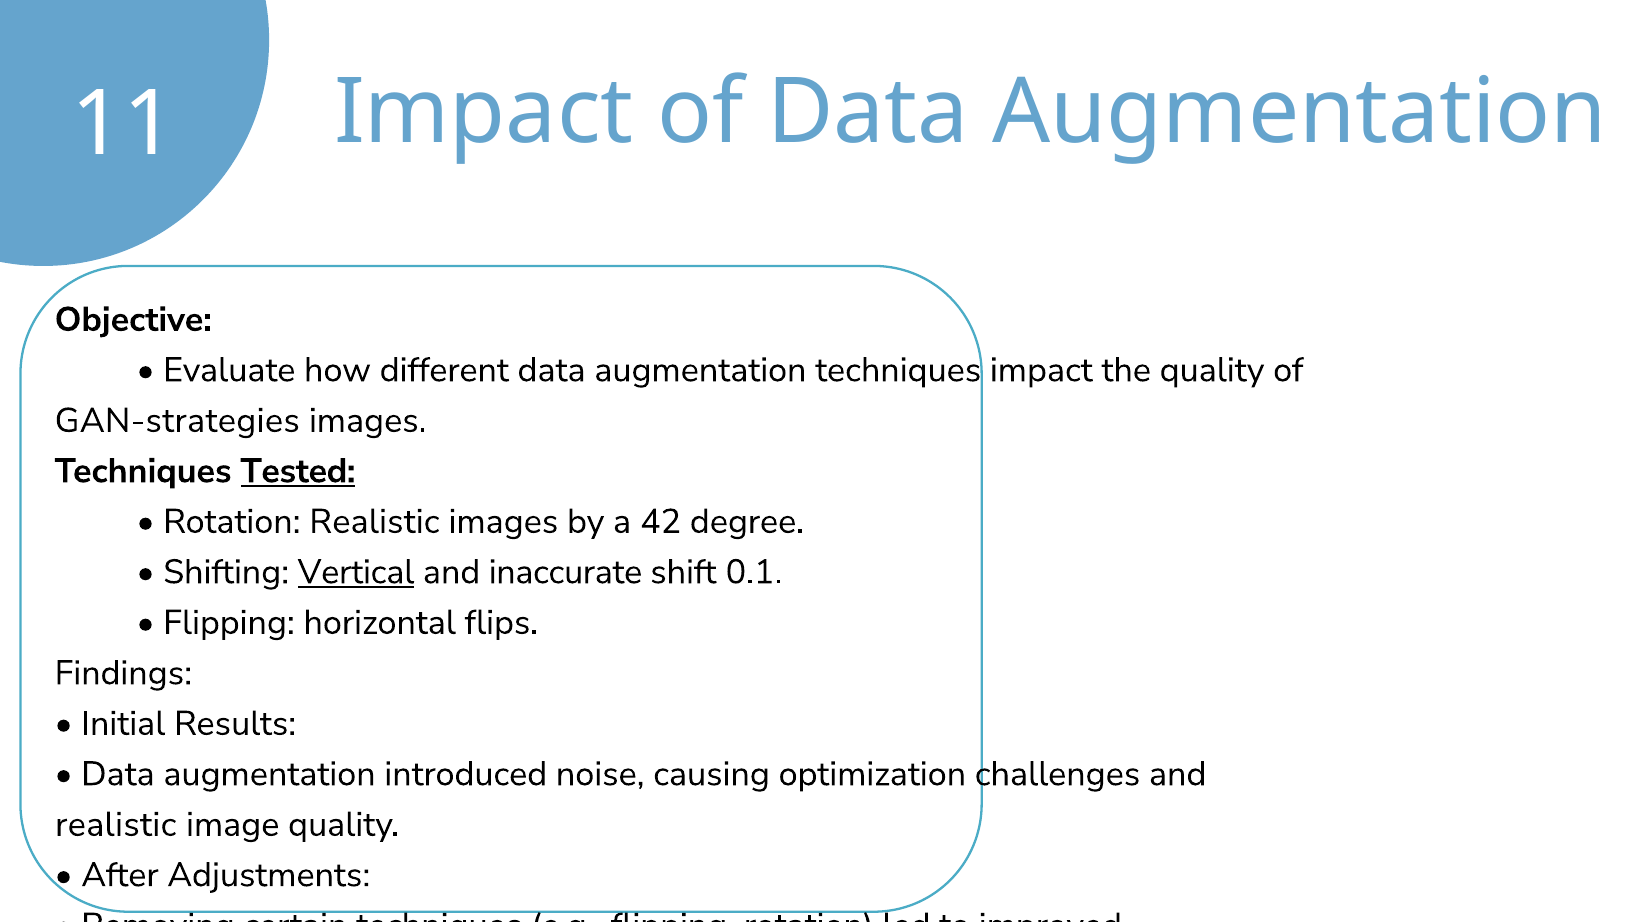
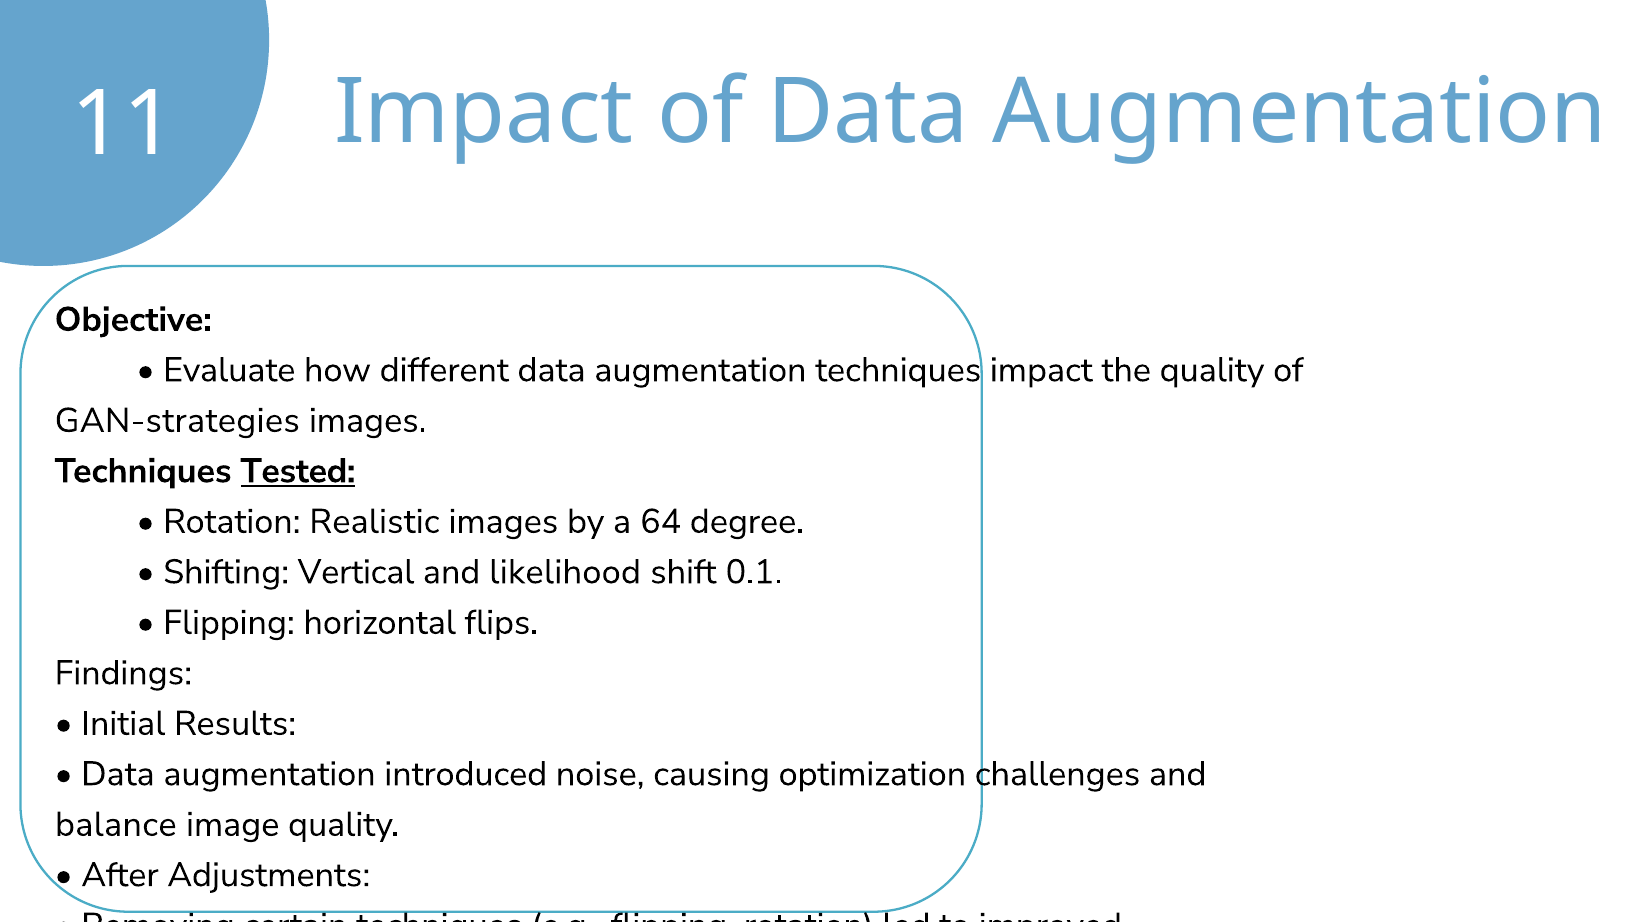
42: 42 -> 64
Vertical underline: present -> none
inaccurate: inaccurate -> likelihood
realistic at (116, 824): realistic -> balance
